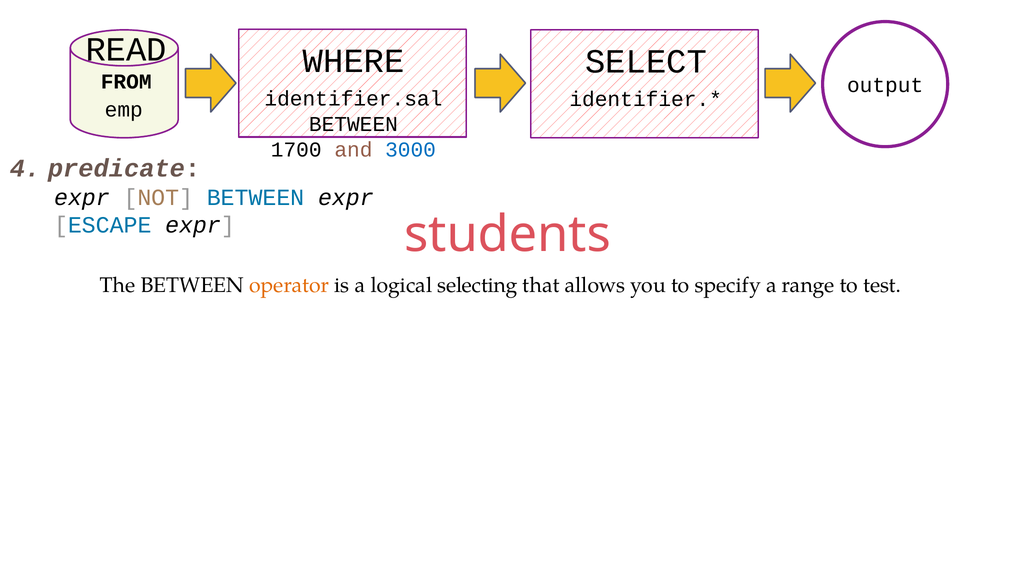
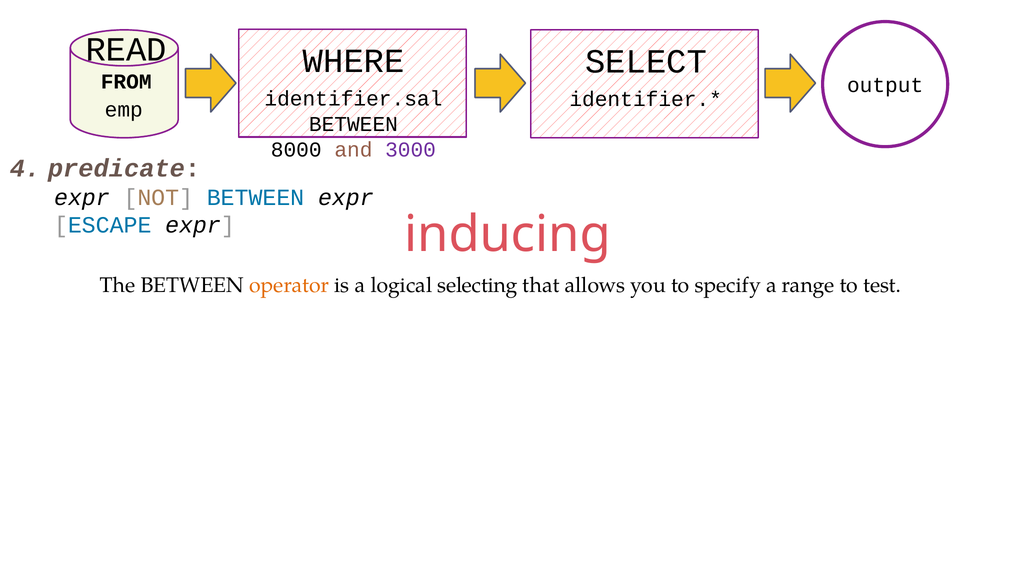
1700: 1700 -> 8000
3000 colour: blue -> purple
students: students -> inducing
